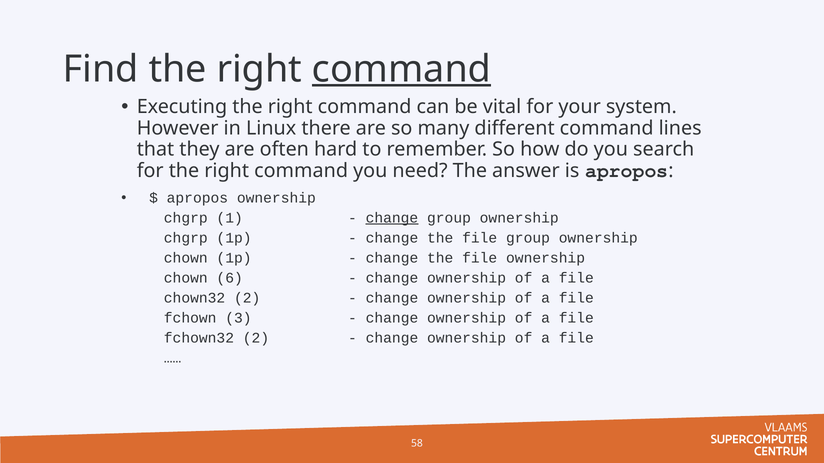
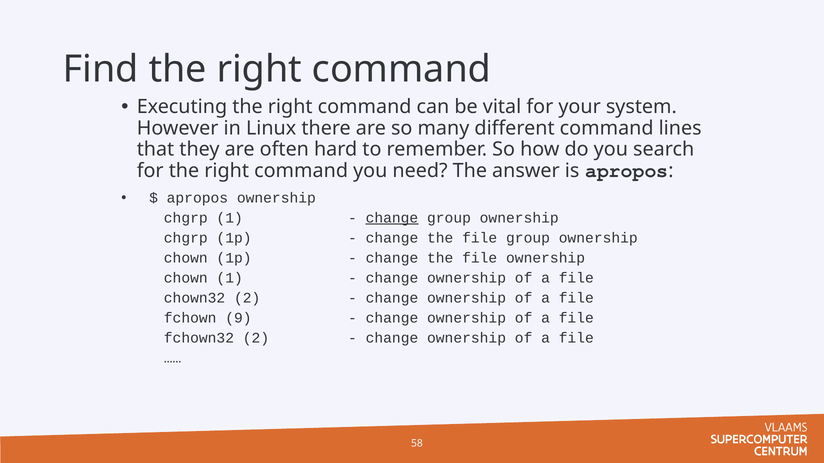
command at (402, 69) underline: present -> none
chown 6: 6 -> 1
3: 3 -> 9
